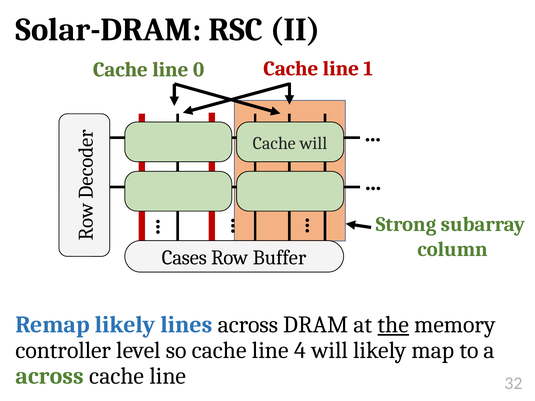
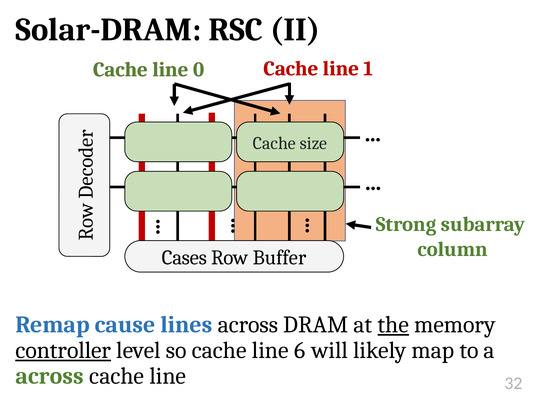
Cache will: will -> size
Remap likely: likely -> cause
controller underline: none -> present
4: 4 -> 6
